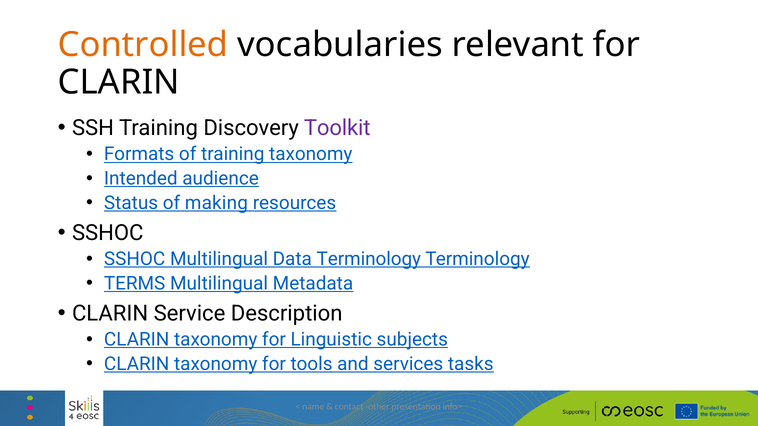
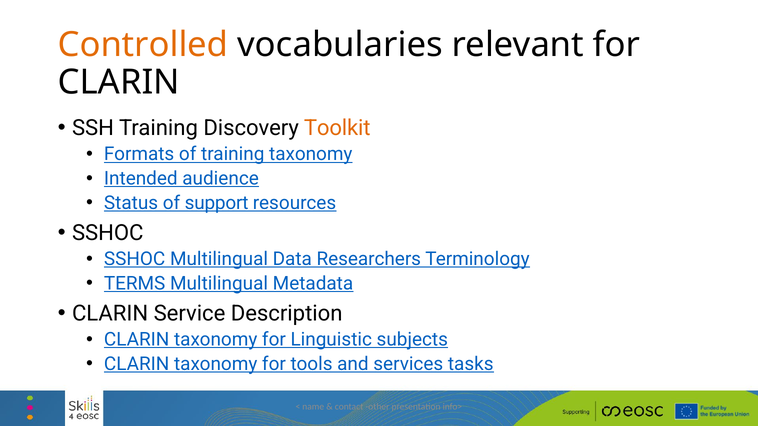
Toolkit colour: purple -> orange
making: making -> support
Data Terminology: Terminology -> Researchers
